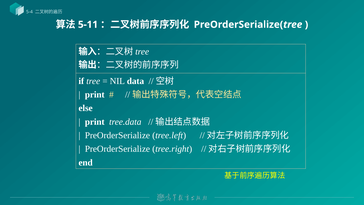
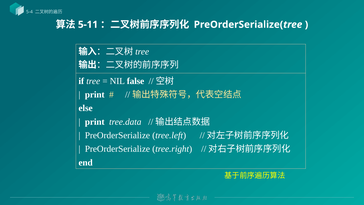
data: data -> false
